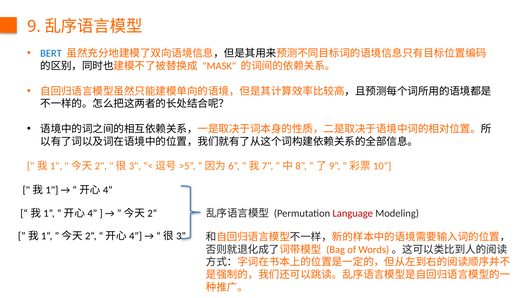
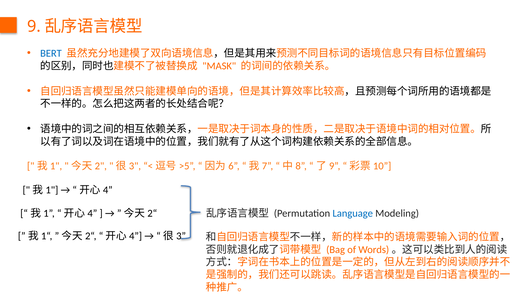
Language colour: red -> blue
